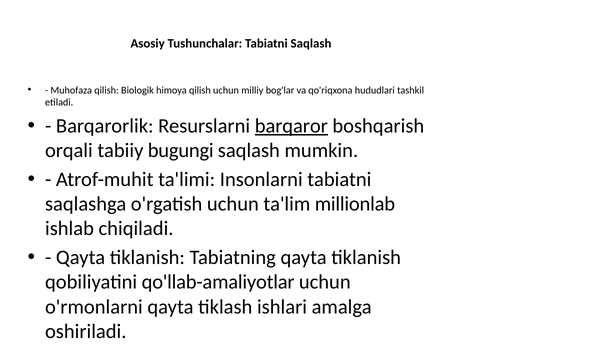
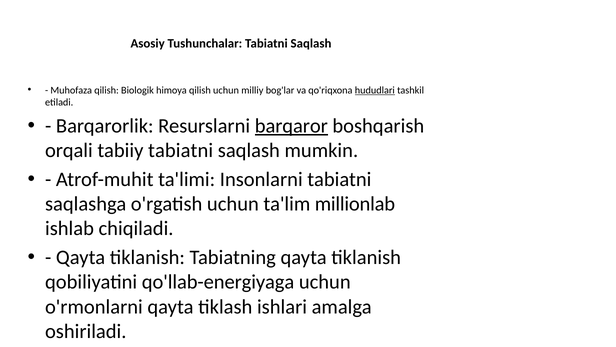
hududlari underline: none -> present
tabiiy bugungi: bugungi -> tabiatni
qo'llab-amaliyotlar: qo'llab-amaliyotlar -> qo'llab-energiyaga
